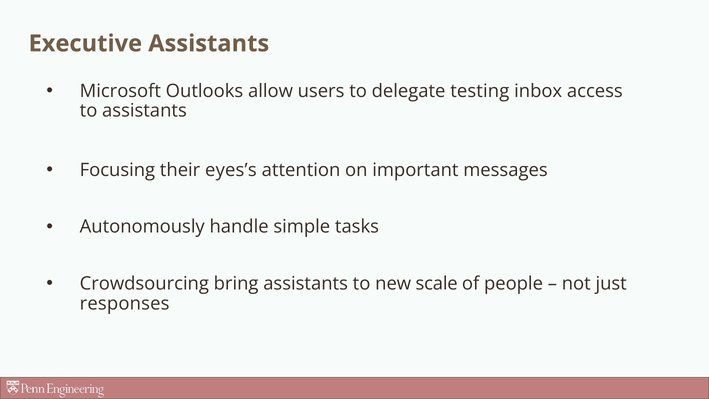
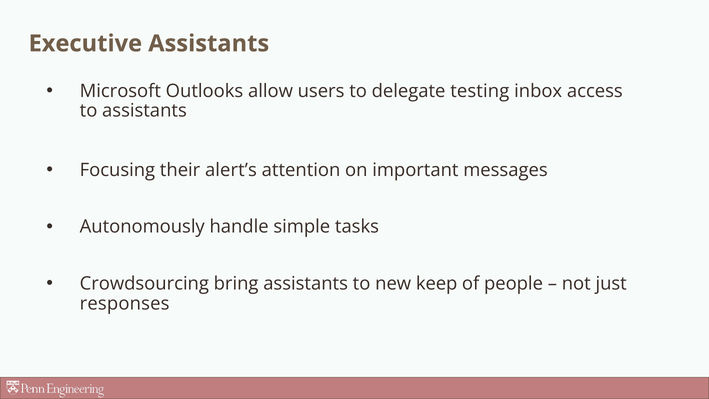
eyes’s: eyes’s -> alert’s
scale: scale -> keep
